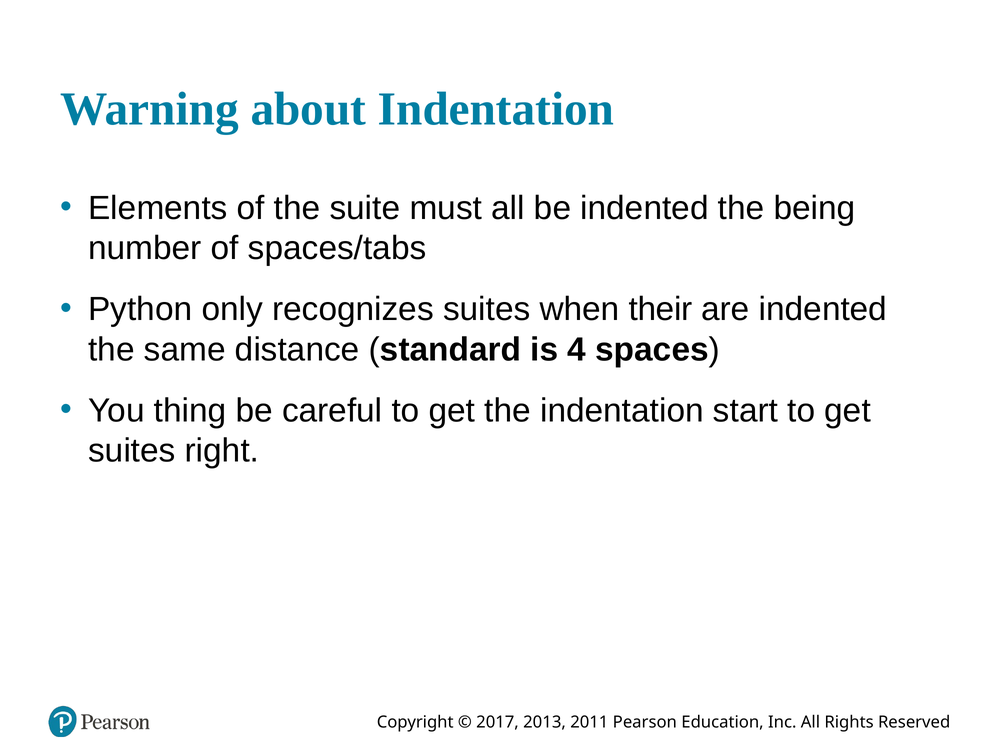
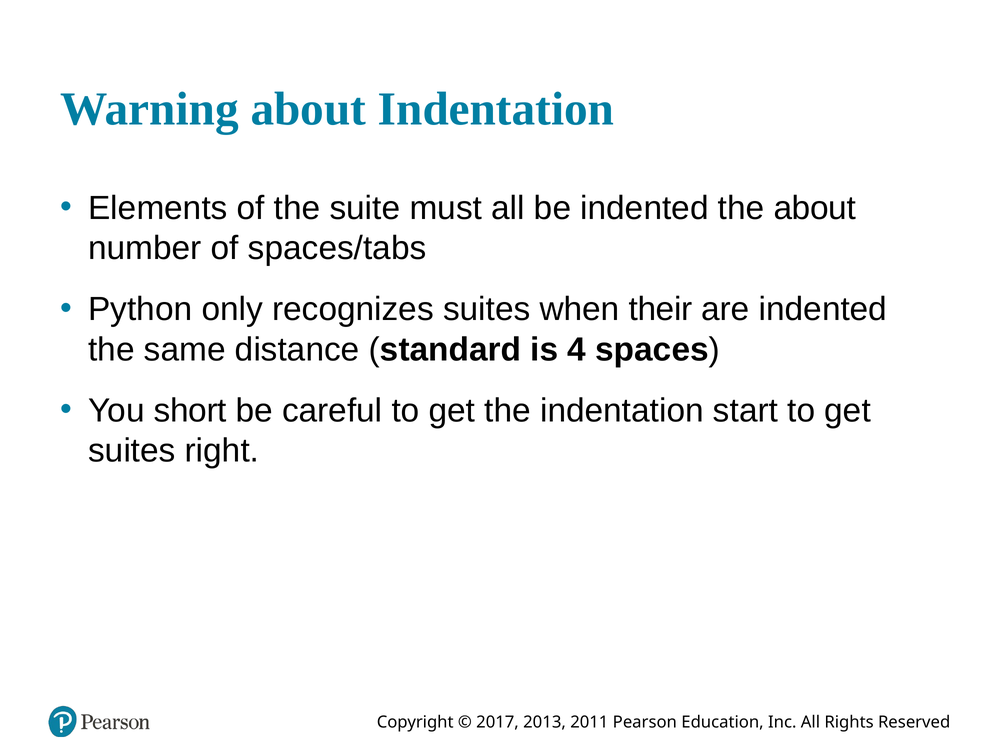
the being: being -> about
thing: thing -> short
